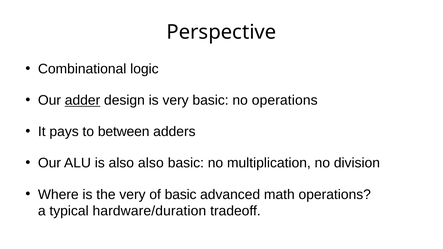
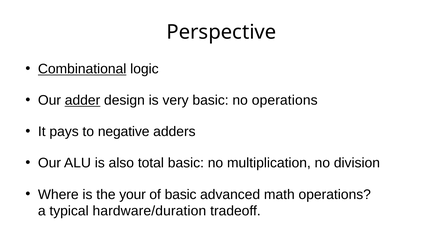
Combinational underline: none -> present
between: between -> negative
also also: also -> total
the very: very -> your
